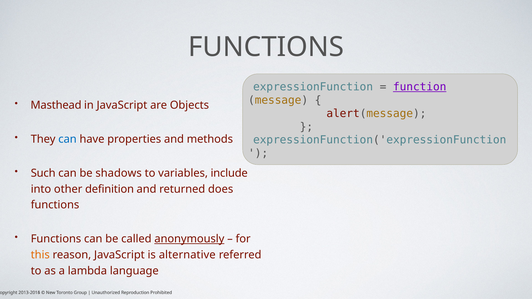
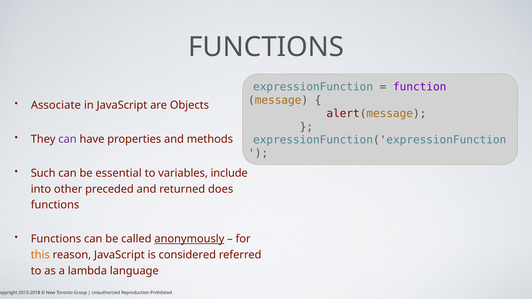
function underline: present -> none
Masthead: Masthead -> Associate
can at (67, 139) colour: blue -> purple
shadows: shadows -> essential
definition: definition -> preceded
alternative: alternative -> considered
